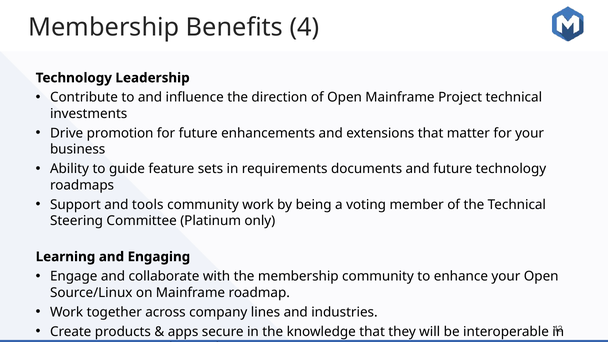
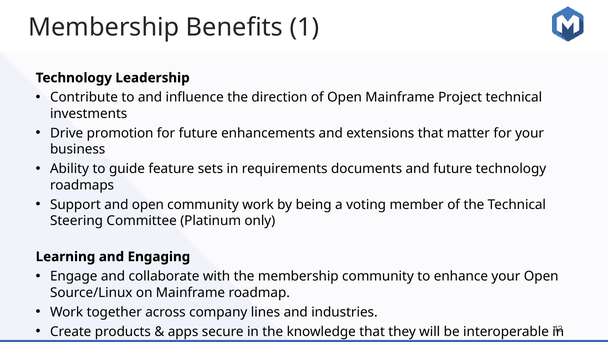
4: 4 -> 1
and tools: tools -> open
